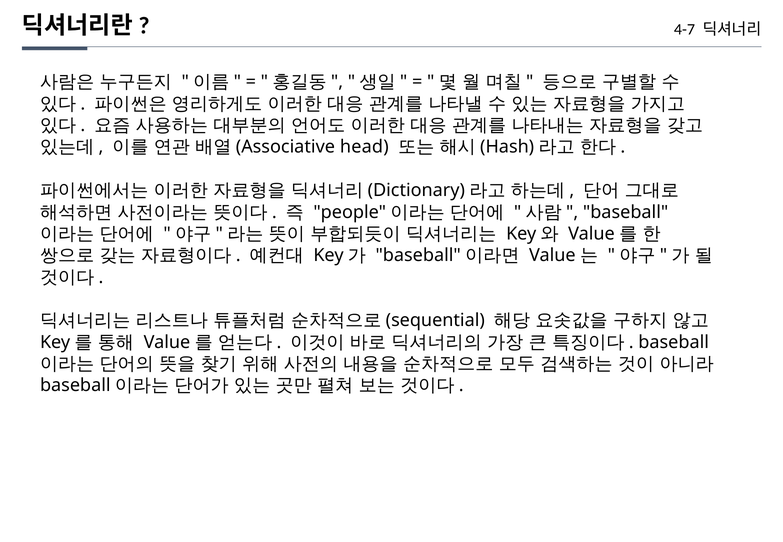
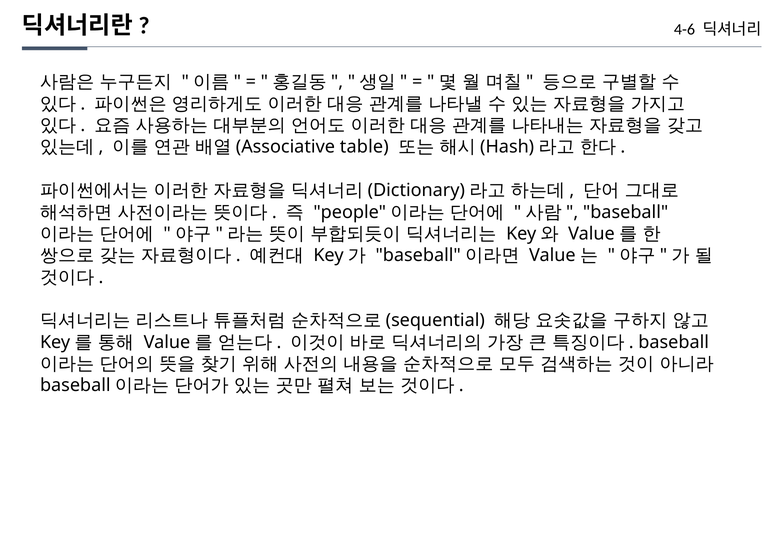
4-7: 4-7 -> 4-6
head: head -> table
